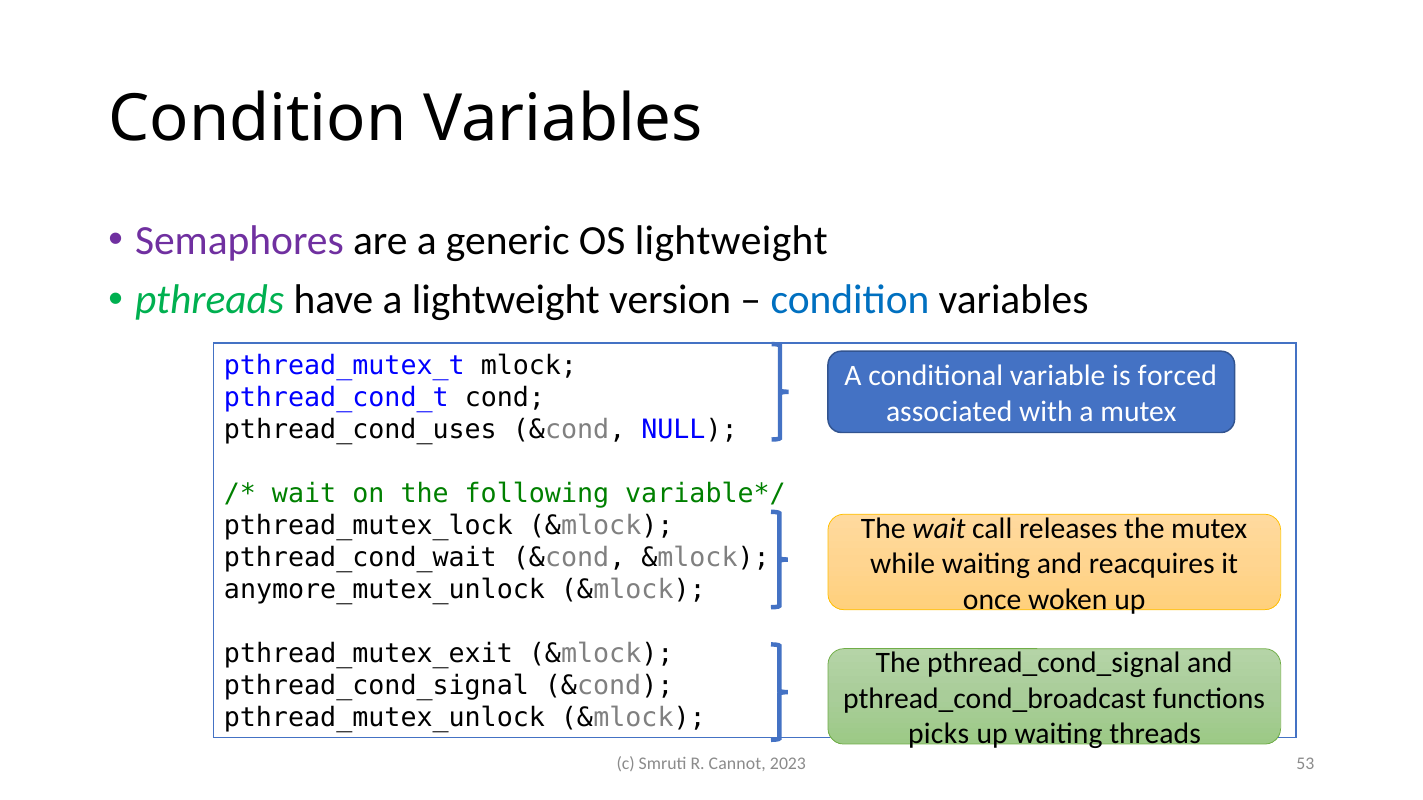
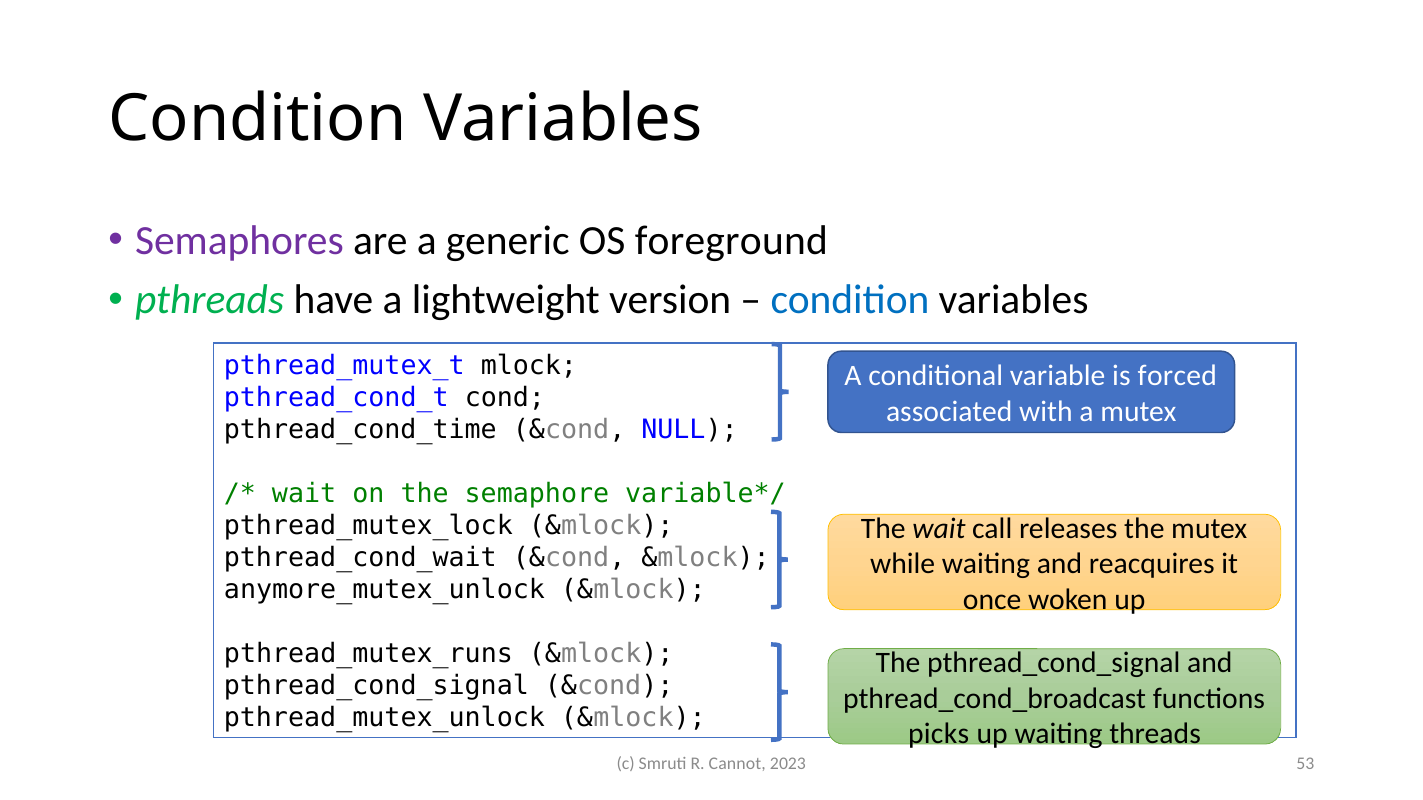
OS lightweight: lightweight -> foreground
pthread_cond_uses: pthread_cond_uses -> pthread_cond_time
following: following -> semaphore
pthread_mutex_exit: pthread_mutex_exit -> pthread_mutex_runs
